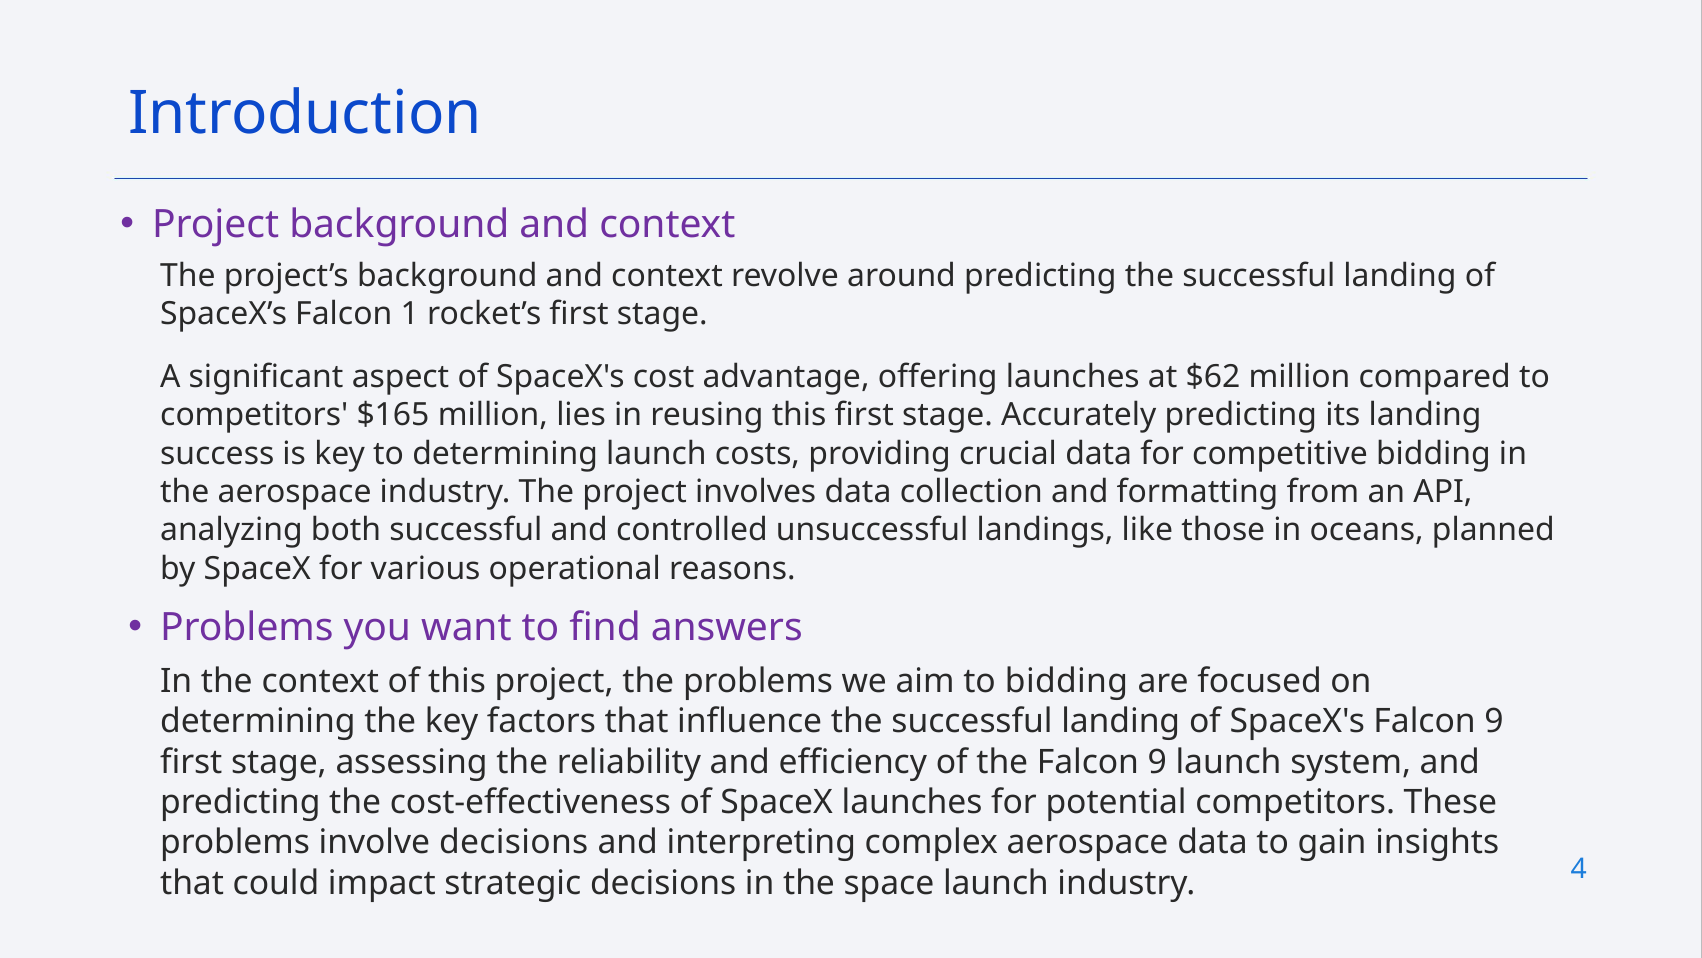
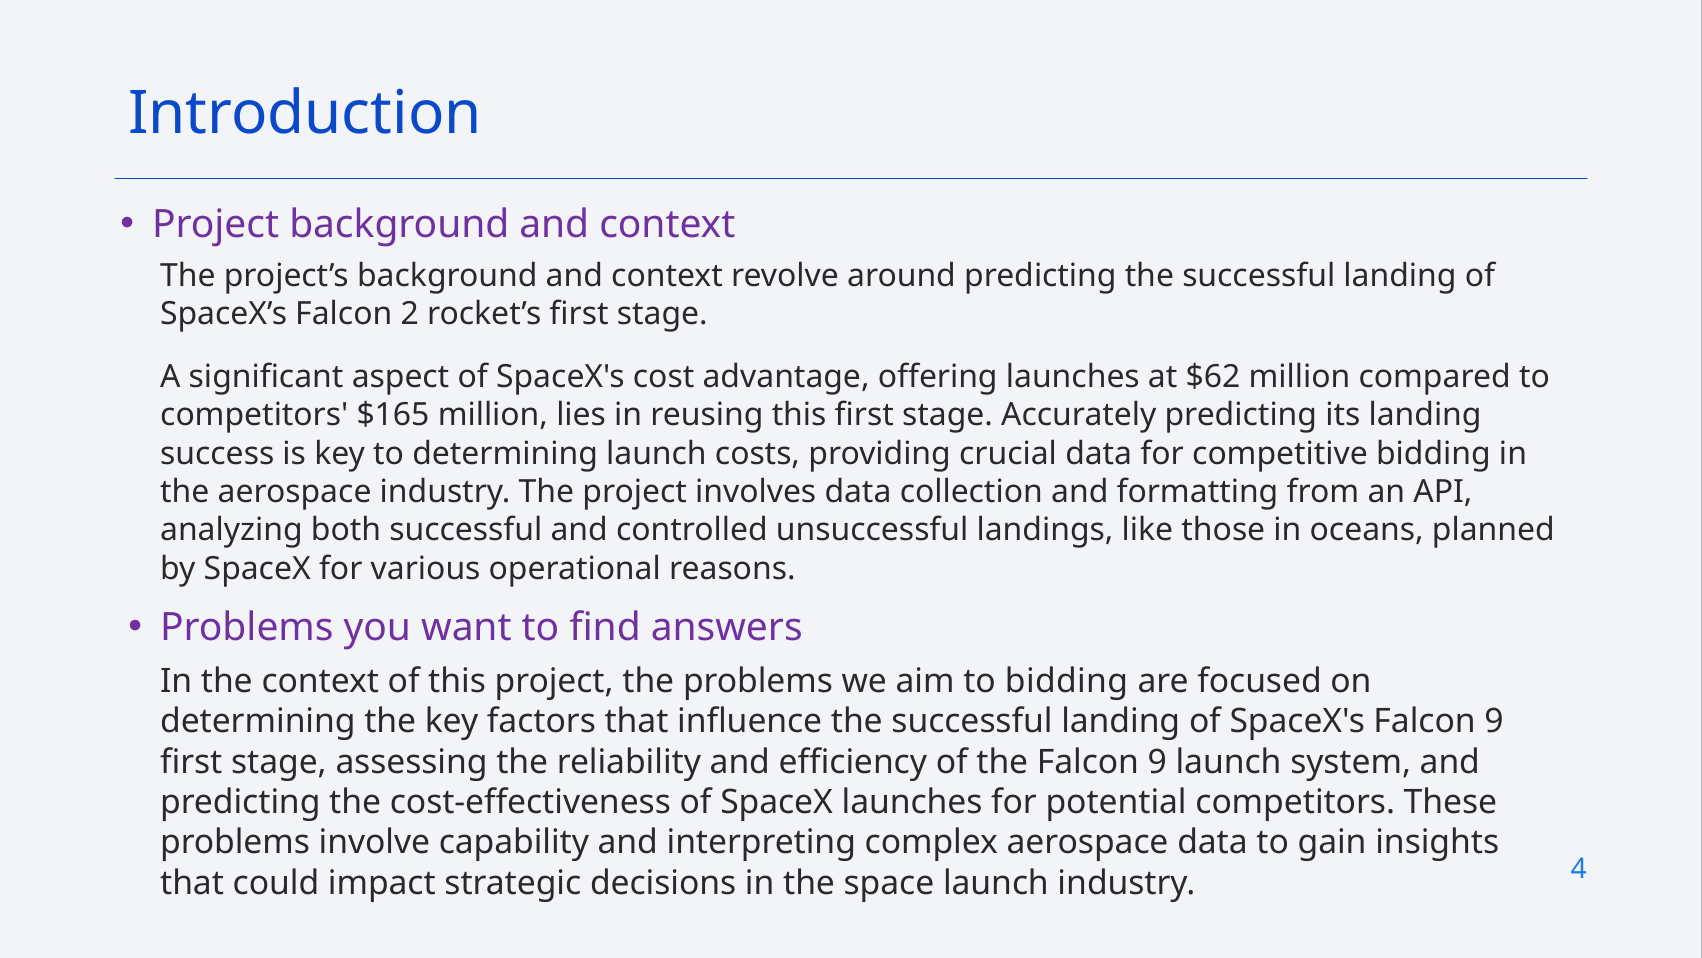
1: 1 -> 2
involve decisions: decisions -> capability
